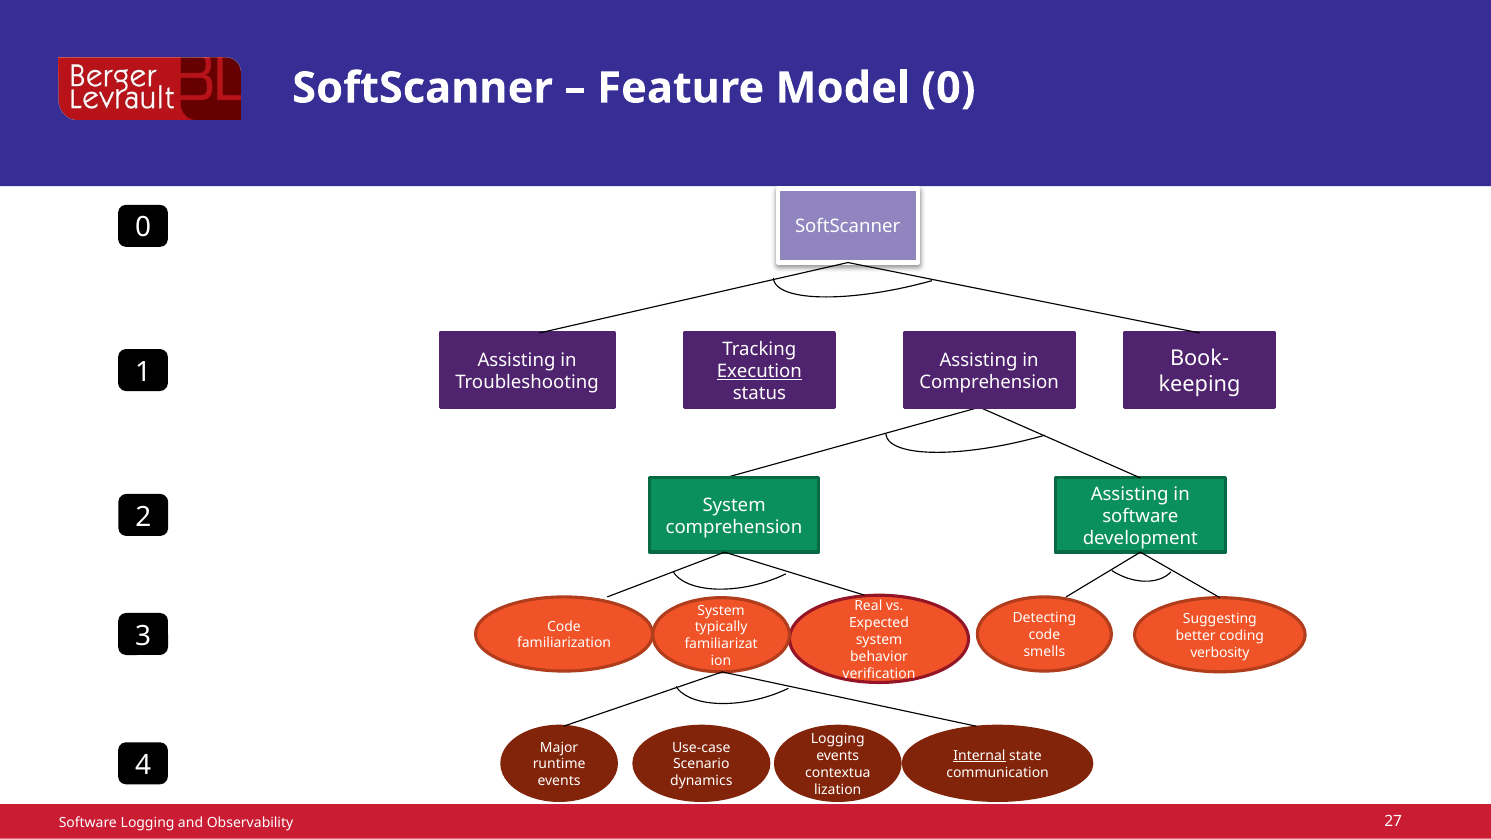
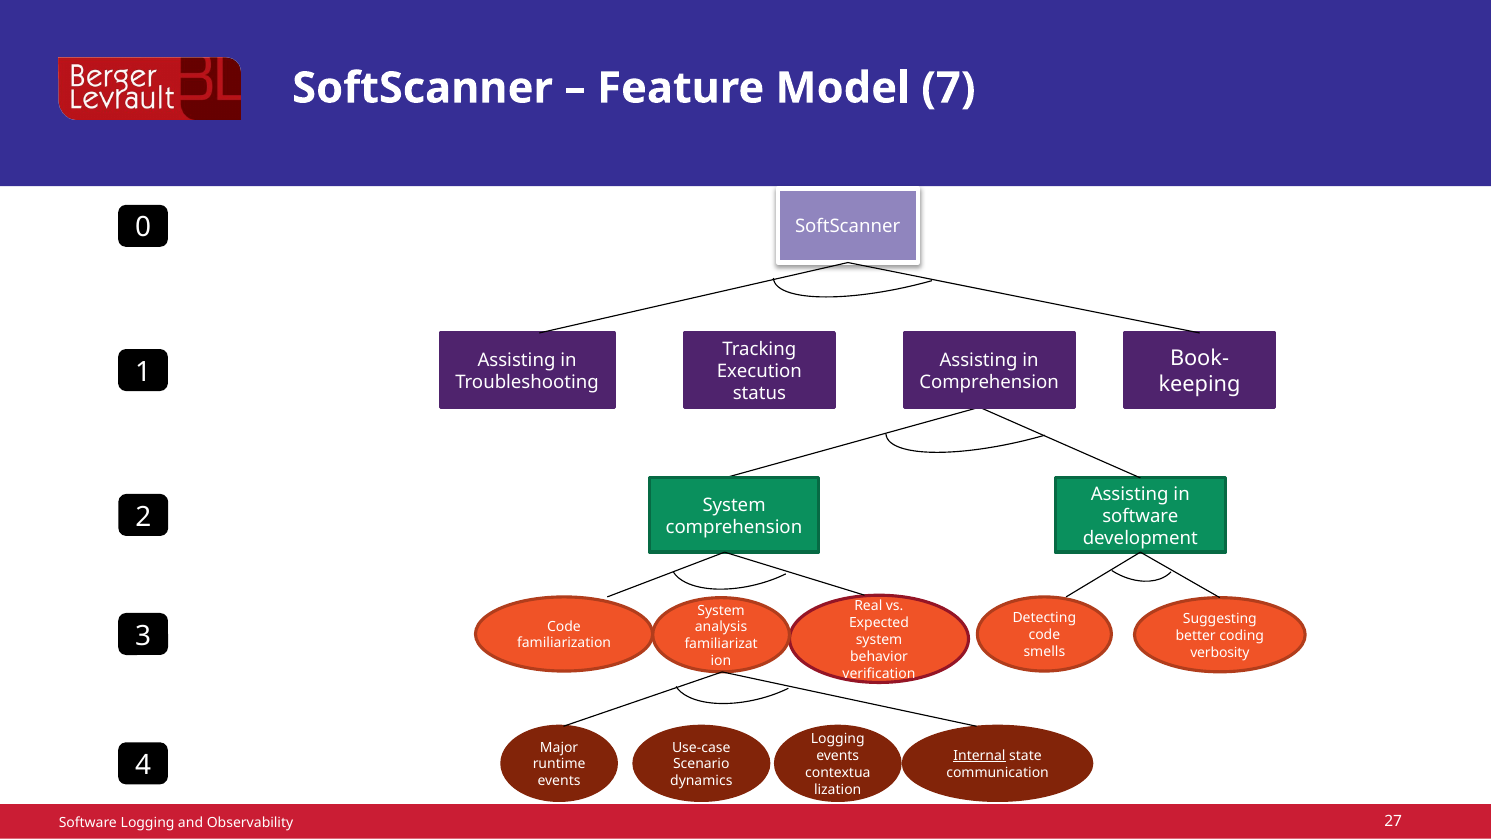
Model 0: 0 -> 7
Execution underline: present -> none
typically: typically -> analysis
